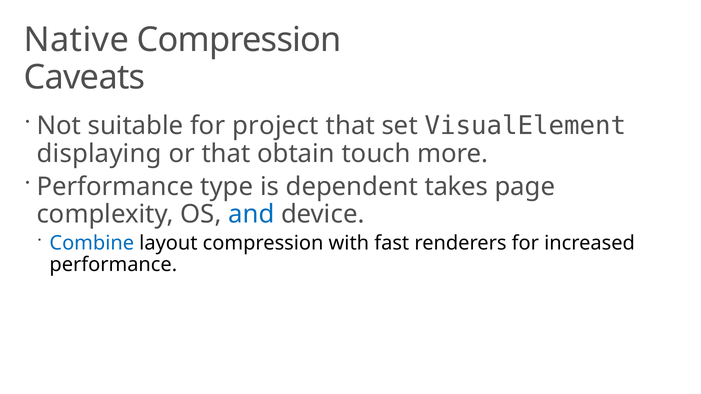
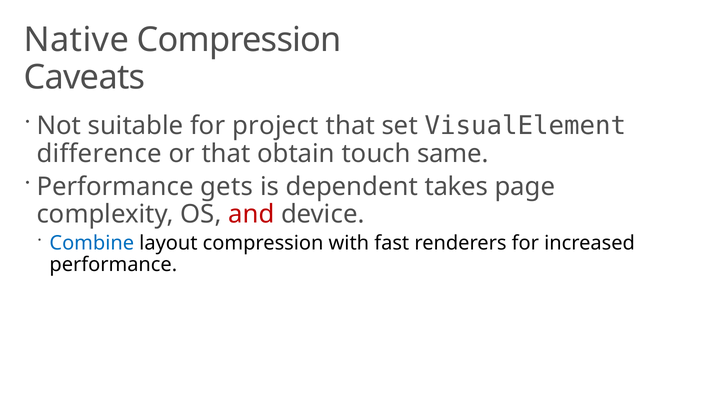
displaying: displaying -> difference
more: more -> same
type: type -> gets
and colour: blue -> red
